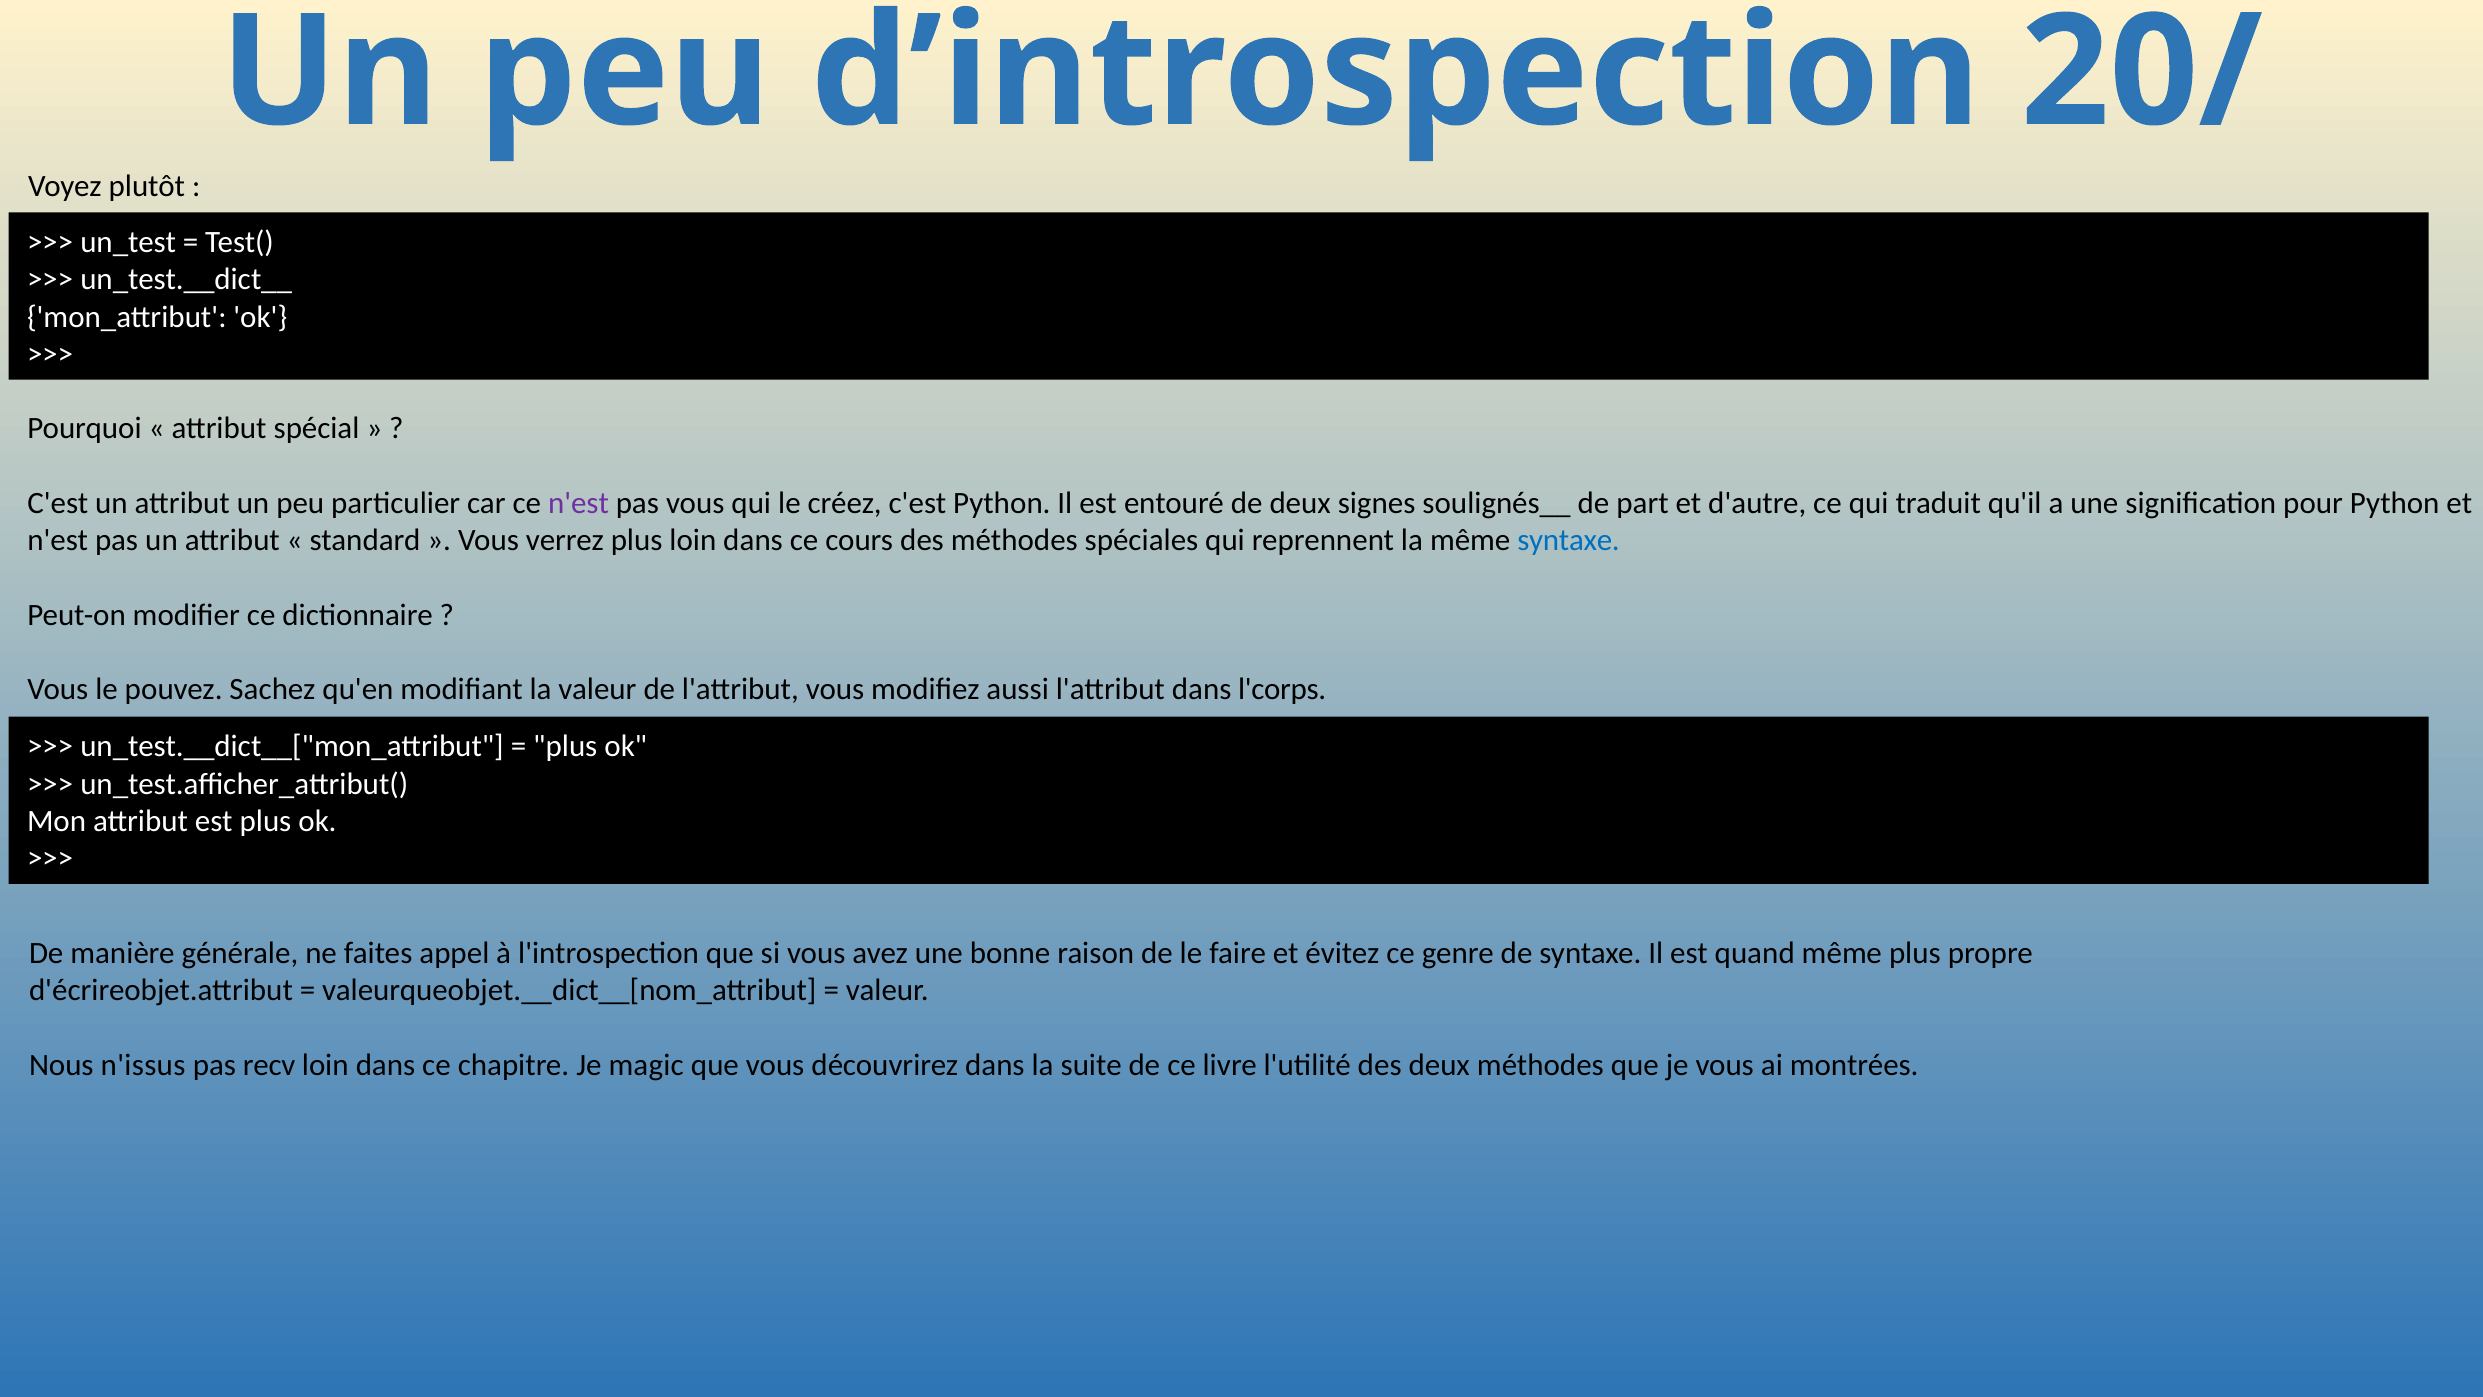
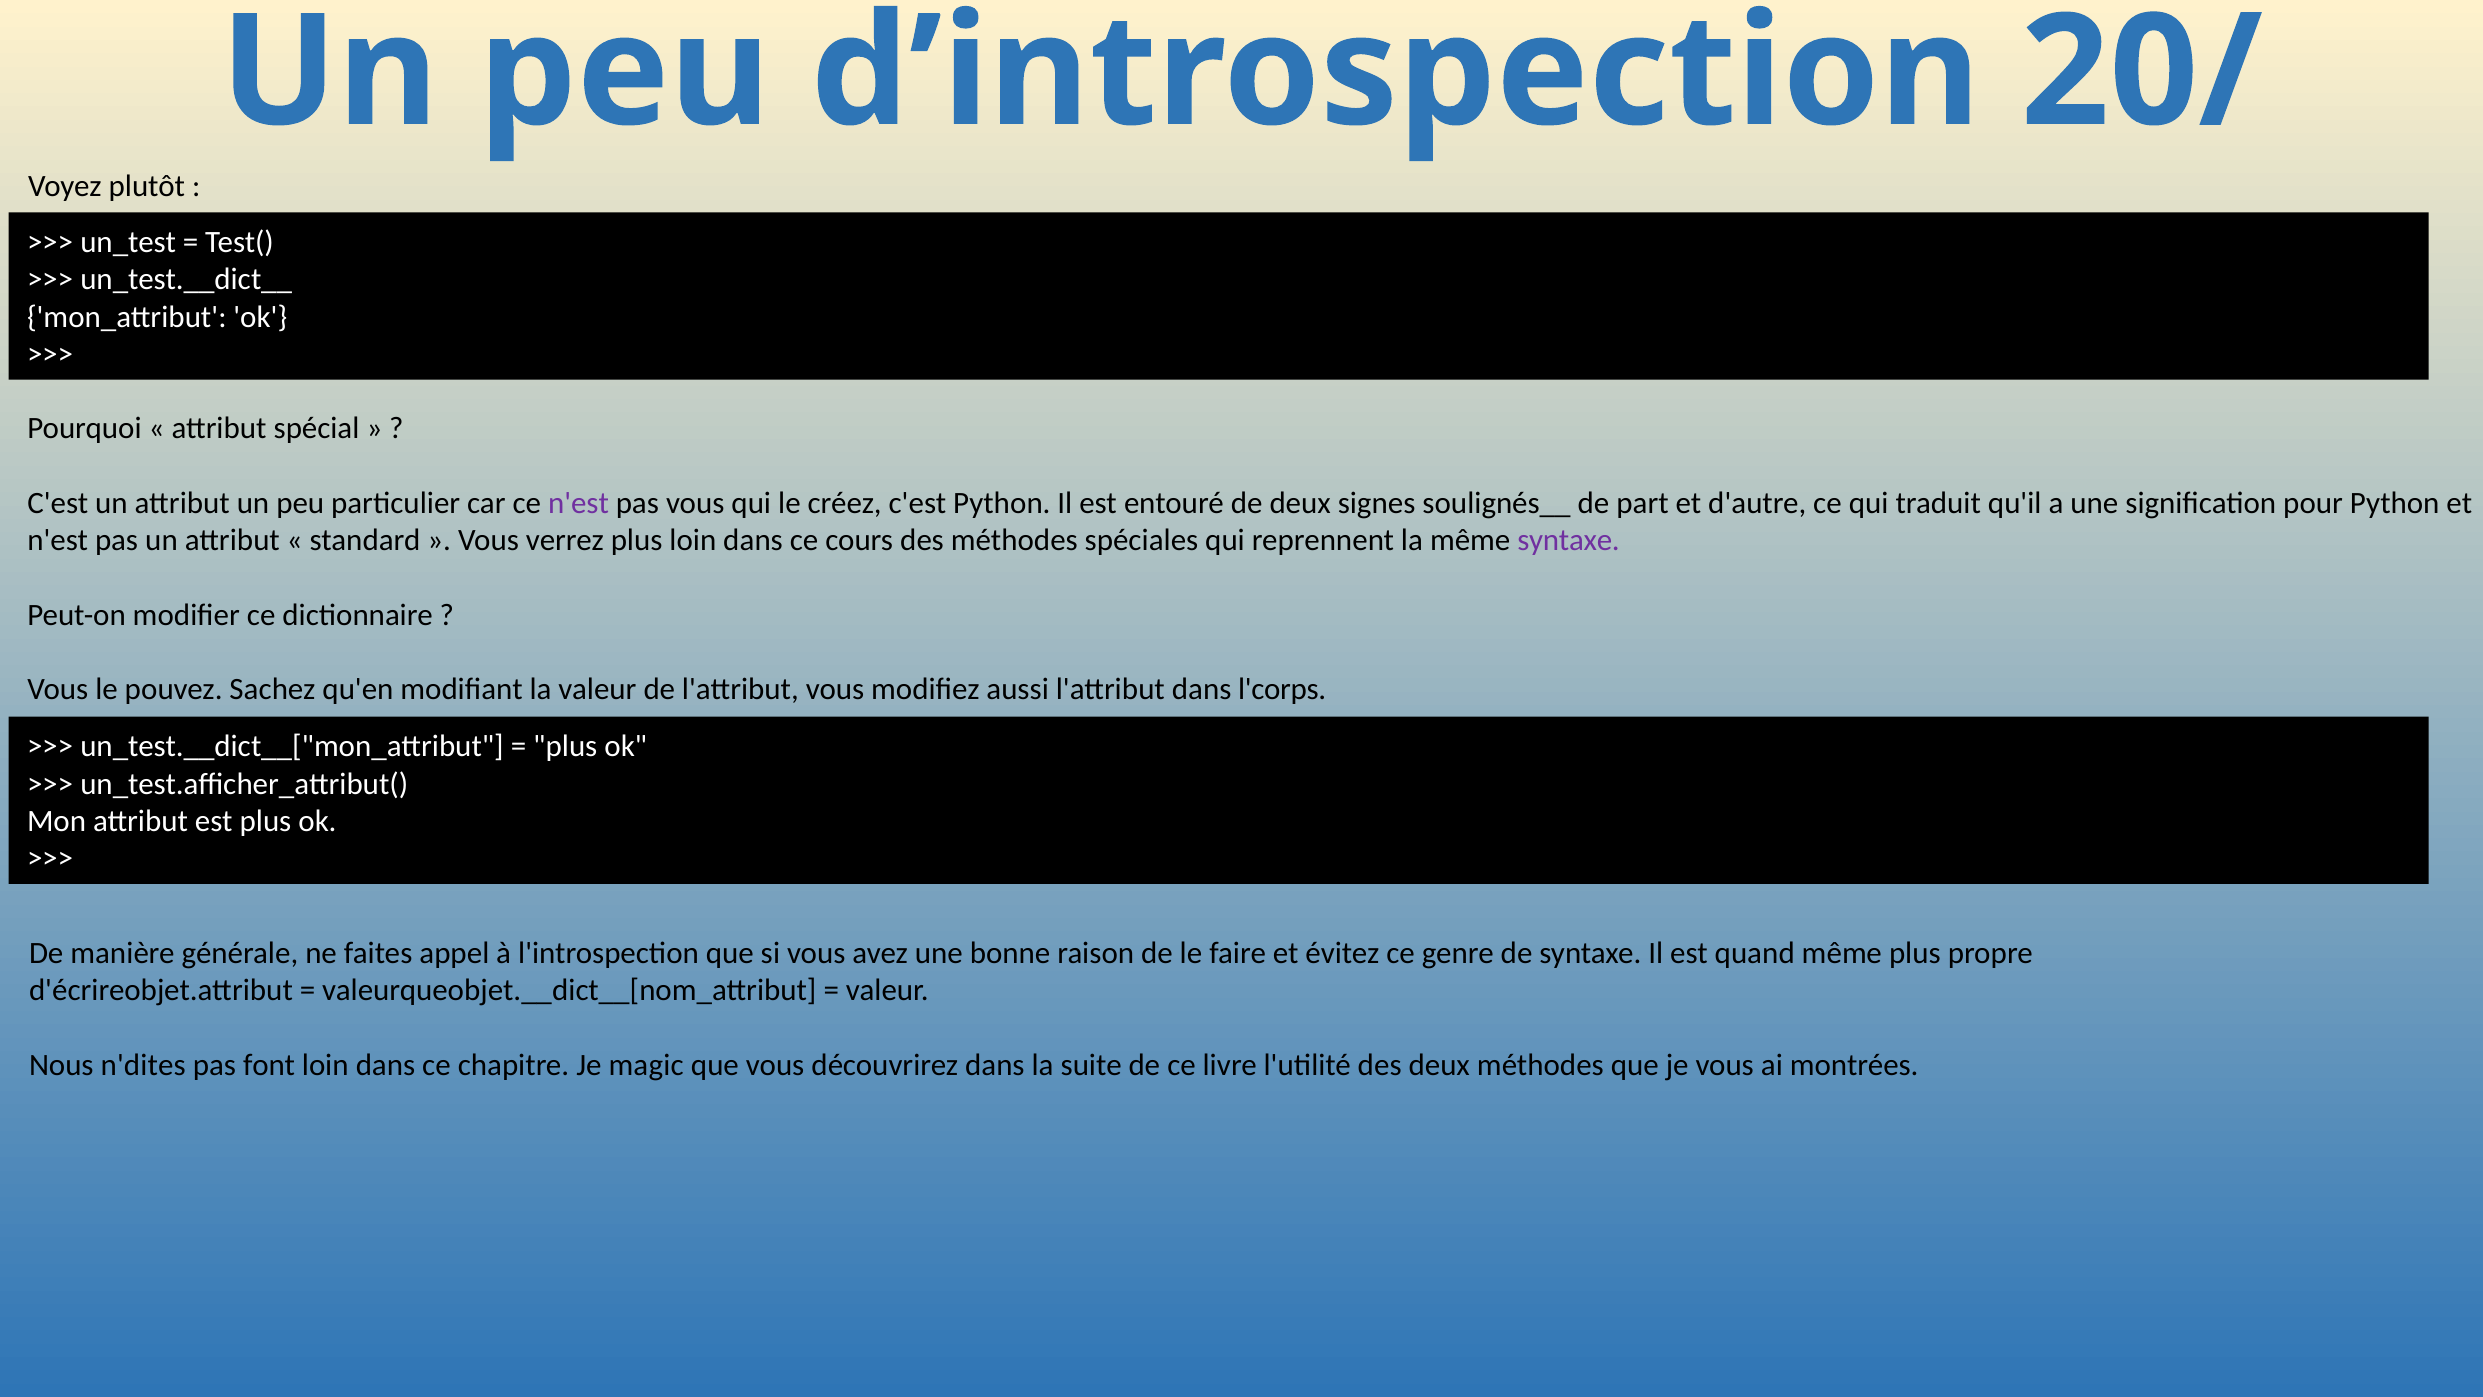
syntaxe at (1569, 540) colour: blue -> purple
n'issus: n'issus -> n'dites
recv: recv -> font
